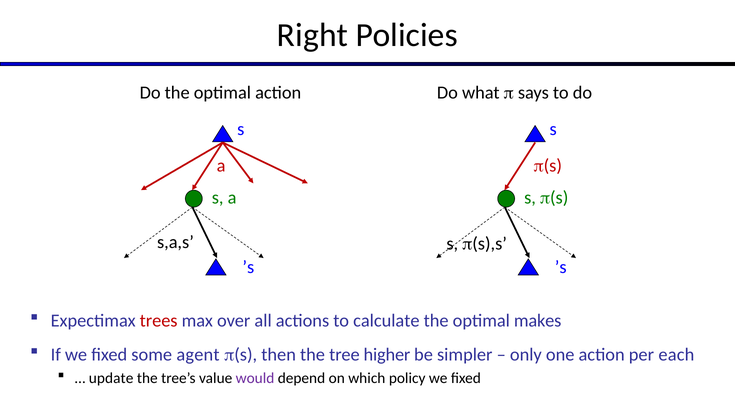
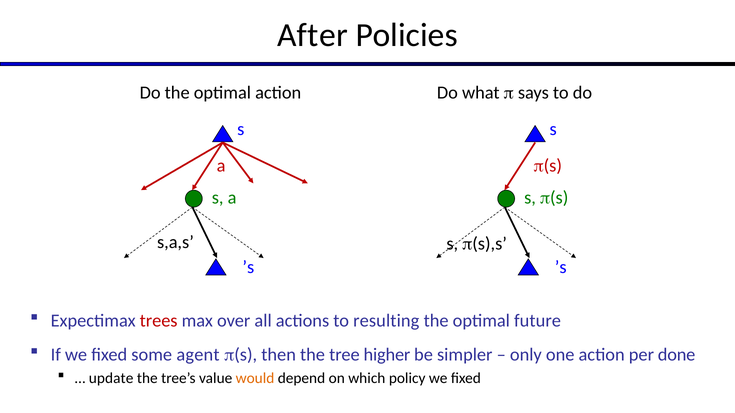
Right: Right -> After
calculate: calculate -> resulting
makes: makes -> future
each: each -> done
would colour: purple -> orange
